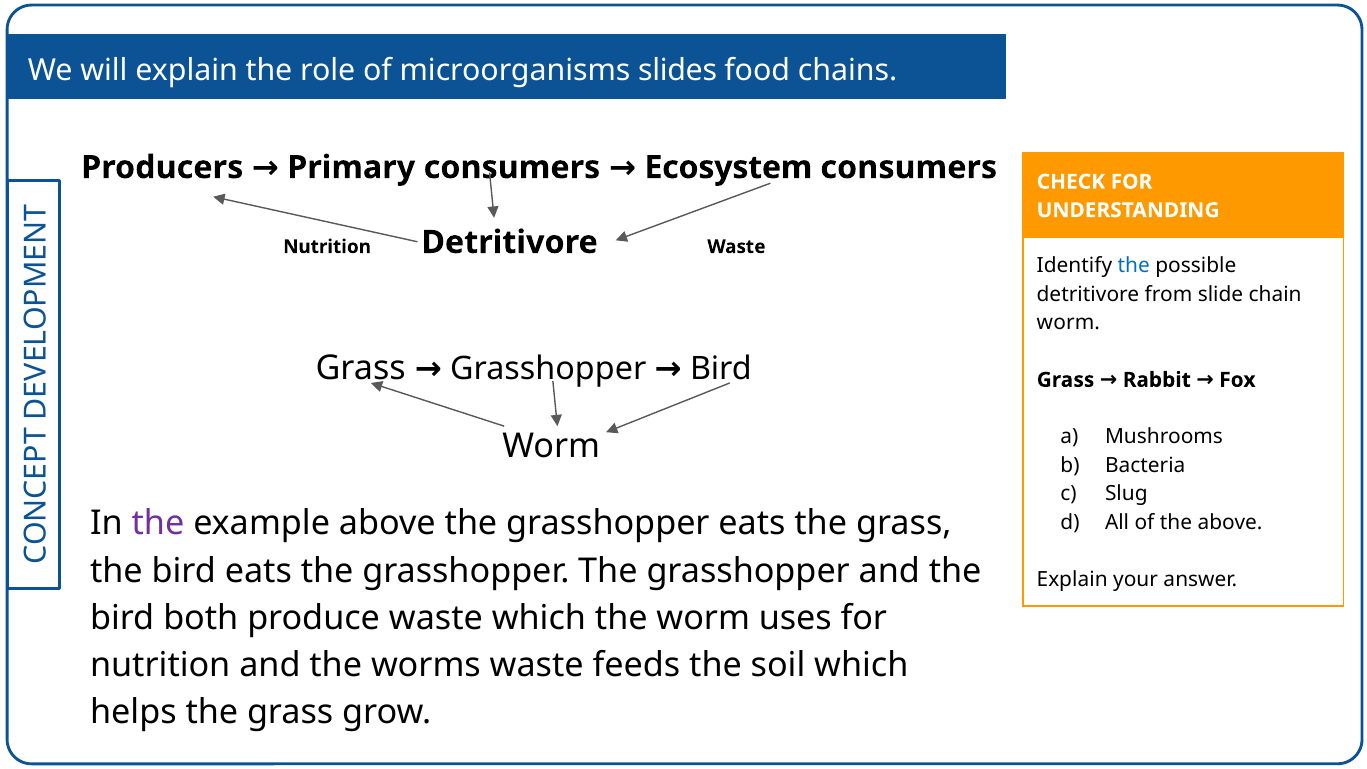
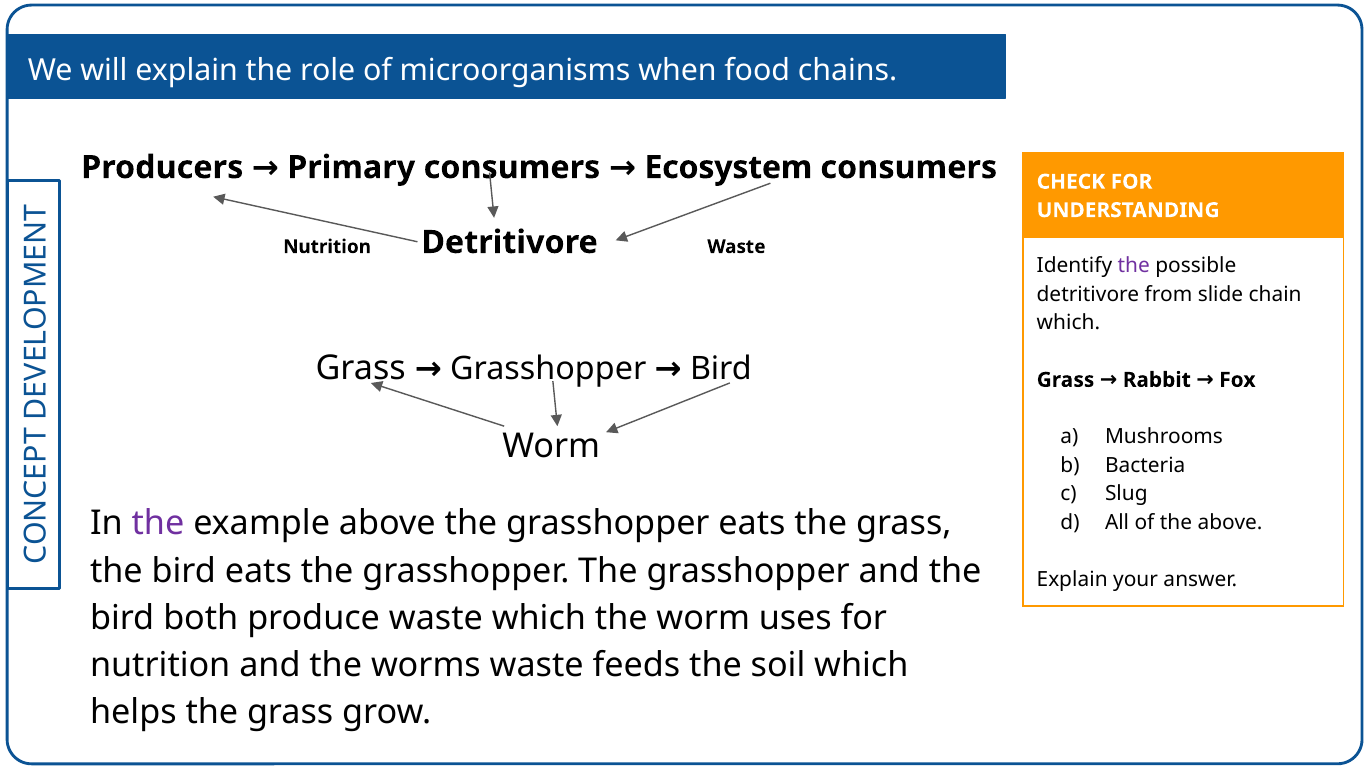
slides: slides -> when
the at (1134, 266) colour: blue -> purple
worm at (1068, 323): worm -> which
